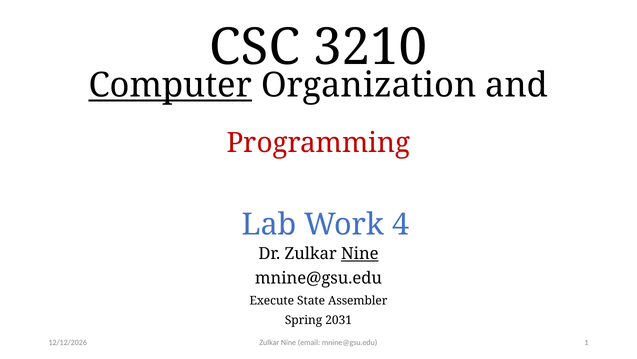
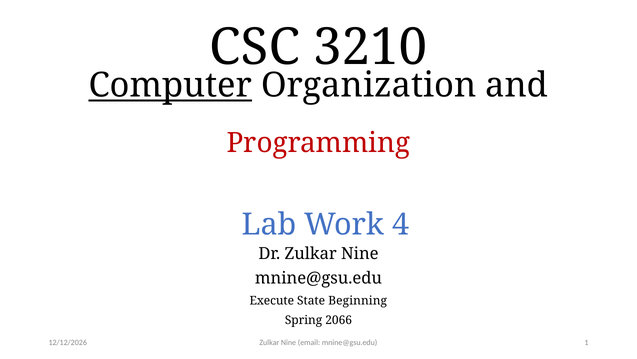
Nine at (360, 253) underline: present -> none
Assembler: Assembler -> Beginning
2031: 2031 -> 2066
